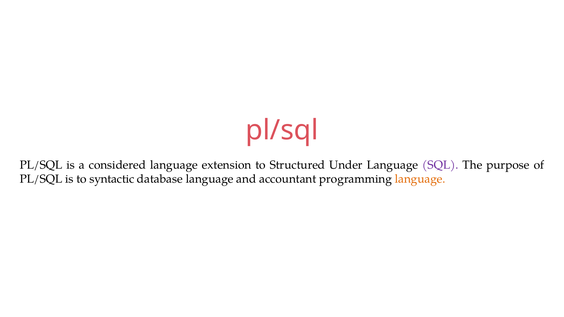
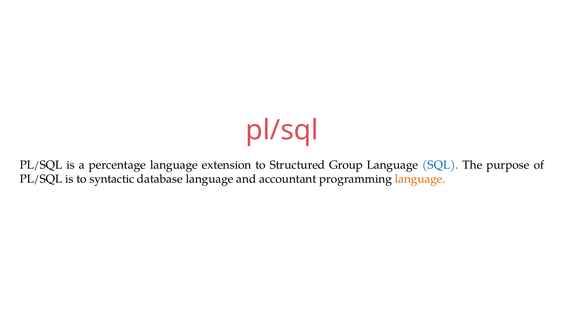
considered: considered -> percentage
Under: Under -> Group
SQL colour: purple -> blue
